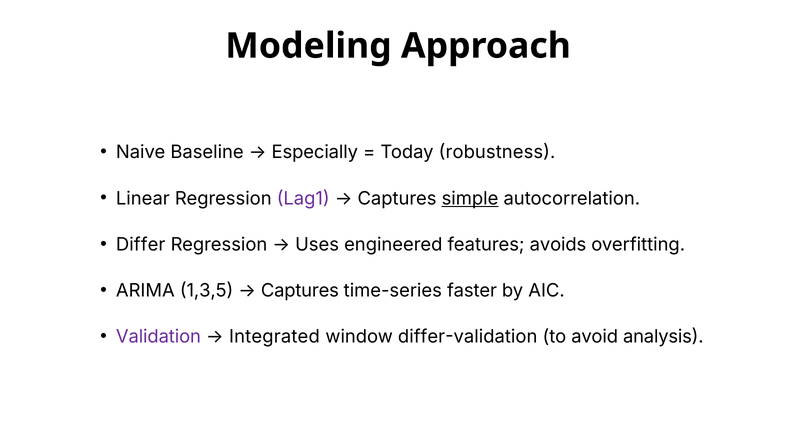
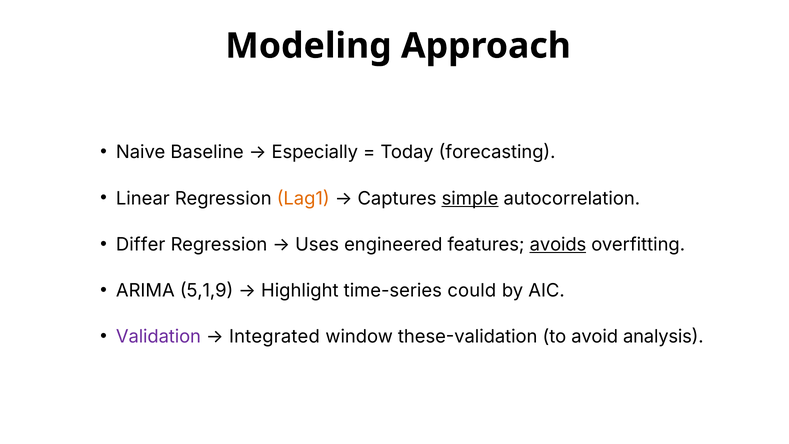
robustness: robustness -> forecasting
Lag1 colour: purple -> orange
avoids underline: none -> present
1,3,5: 1,3,5 -> 5,1,9
Captures at (300, 291): Captures -> Highlight
faster: faster -> could
differ-validation: differ-validation -> these-validation
